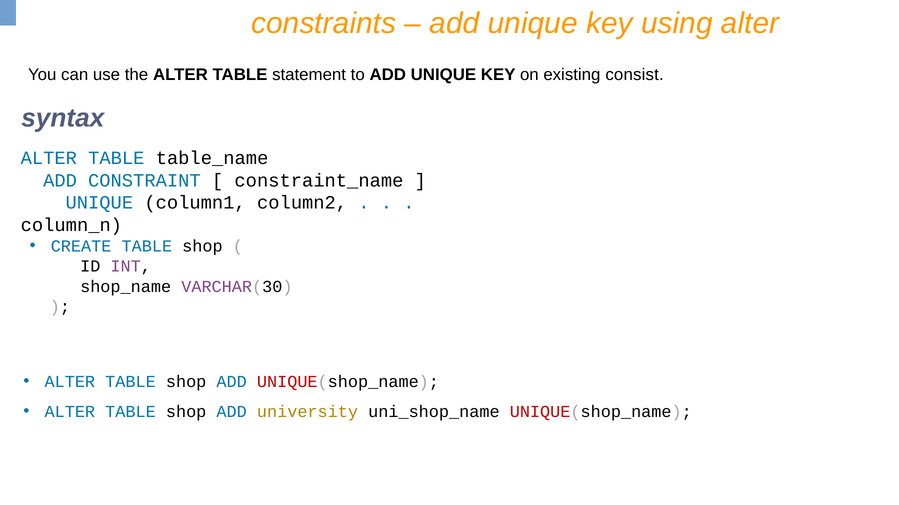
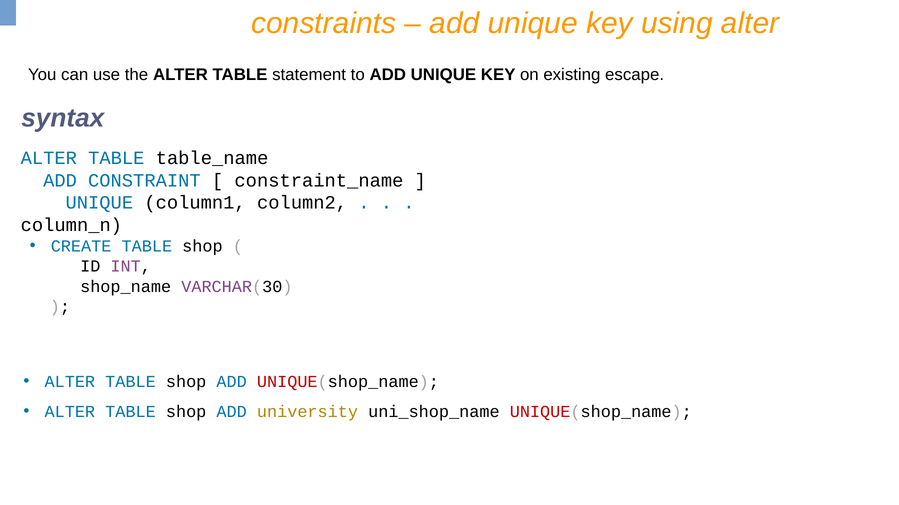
consist: consist -> escape
